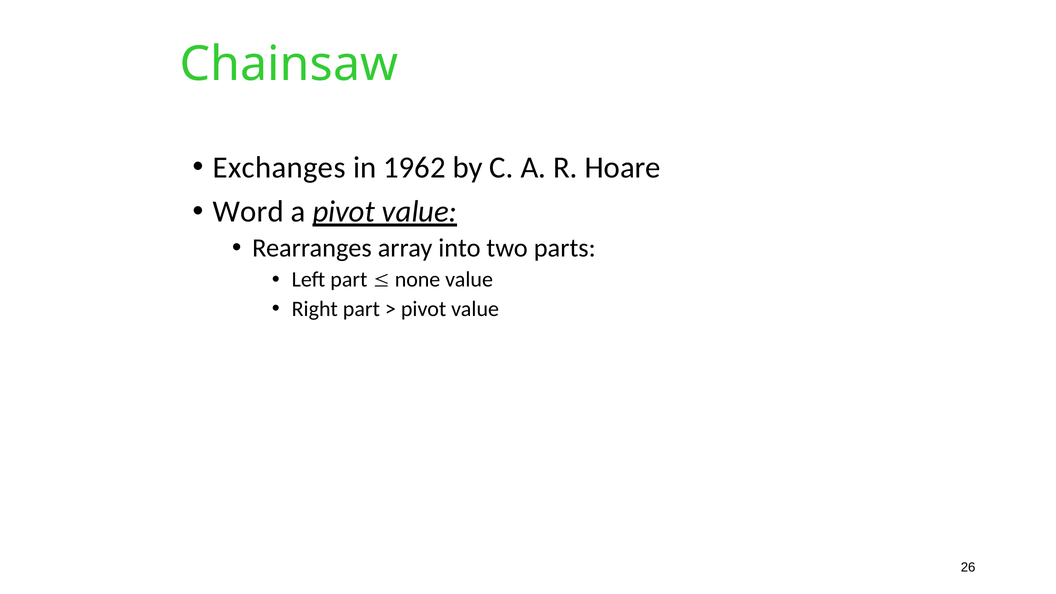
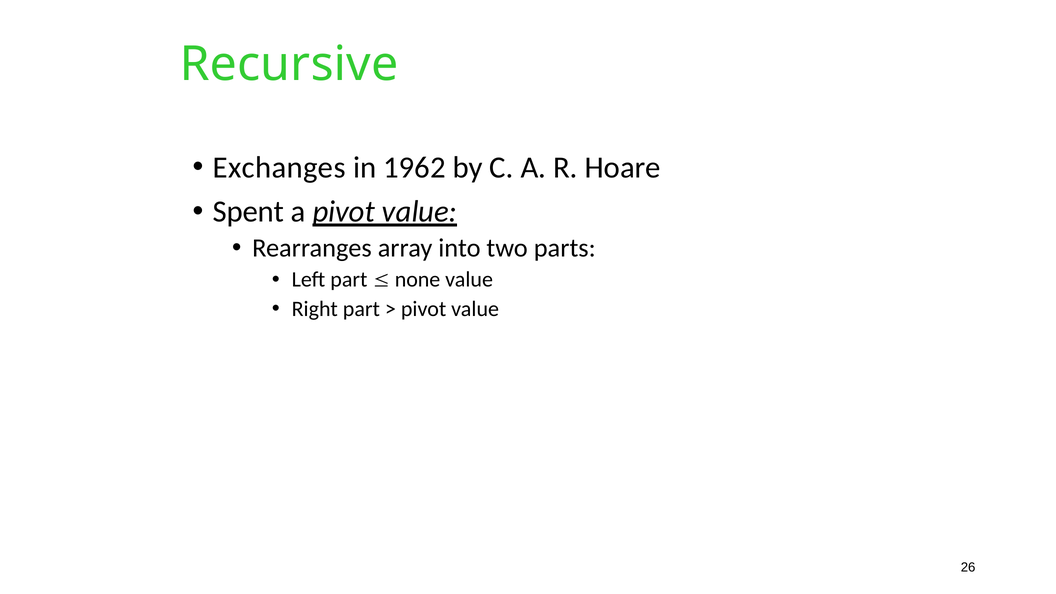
Chainsaw: Chainsaw -> Recursive
Word: Word -> Spent
